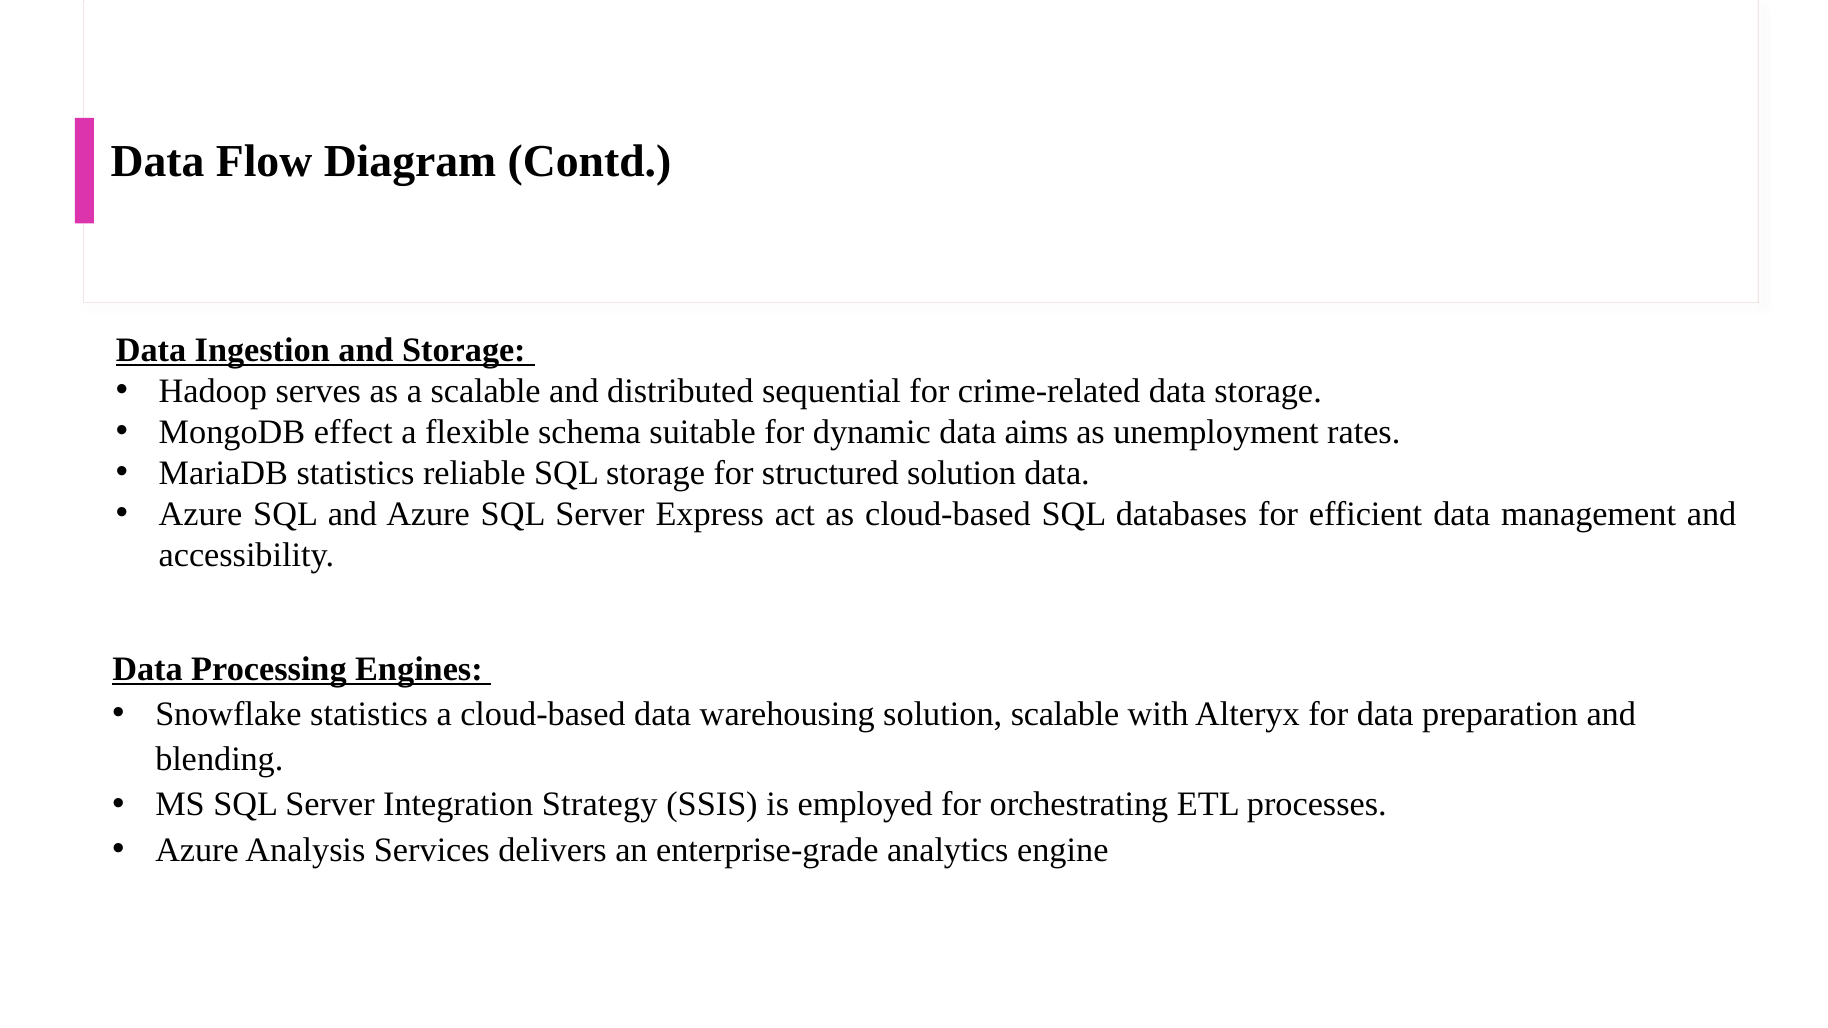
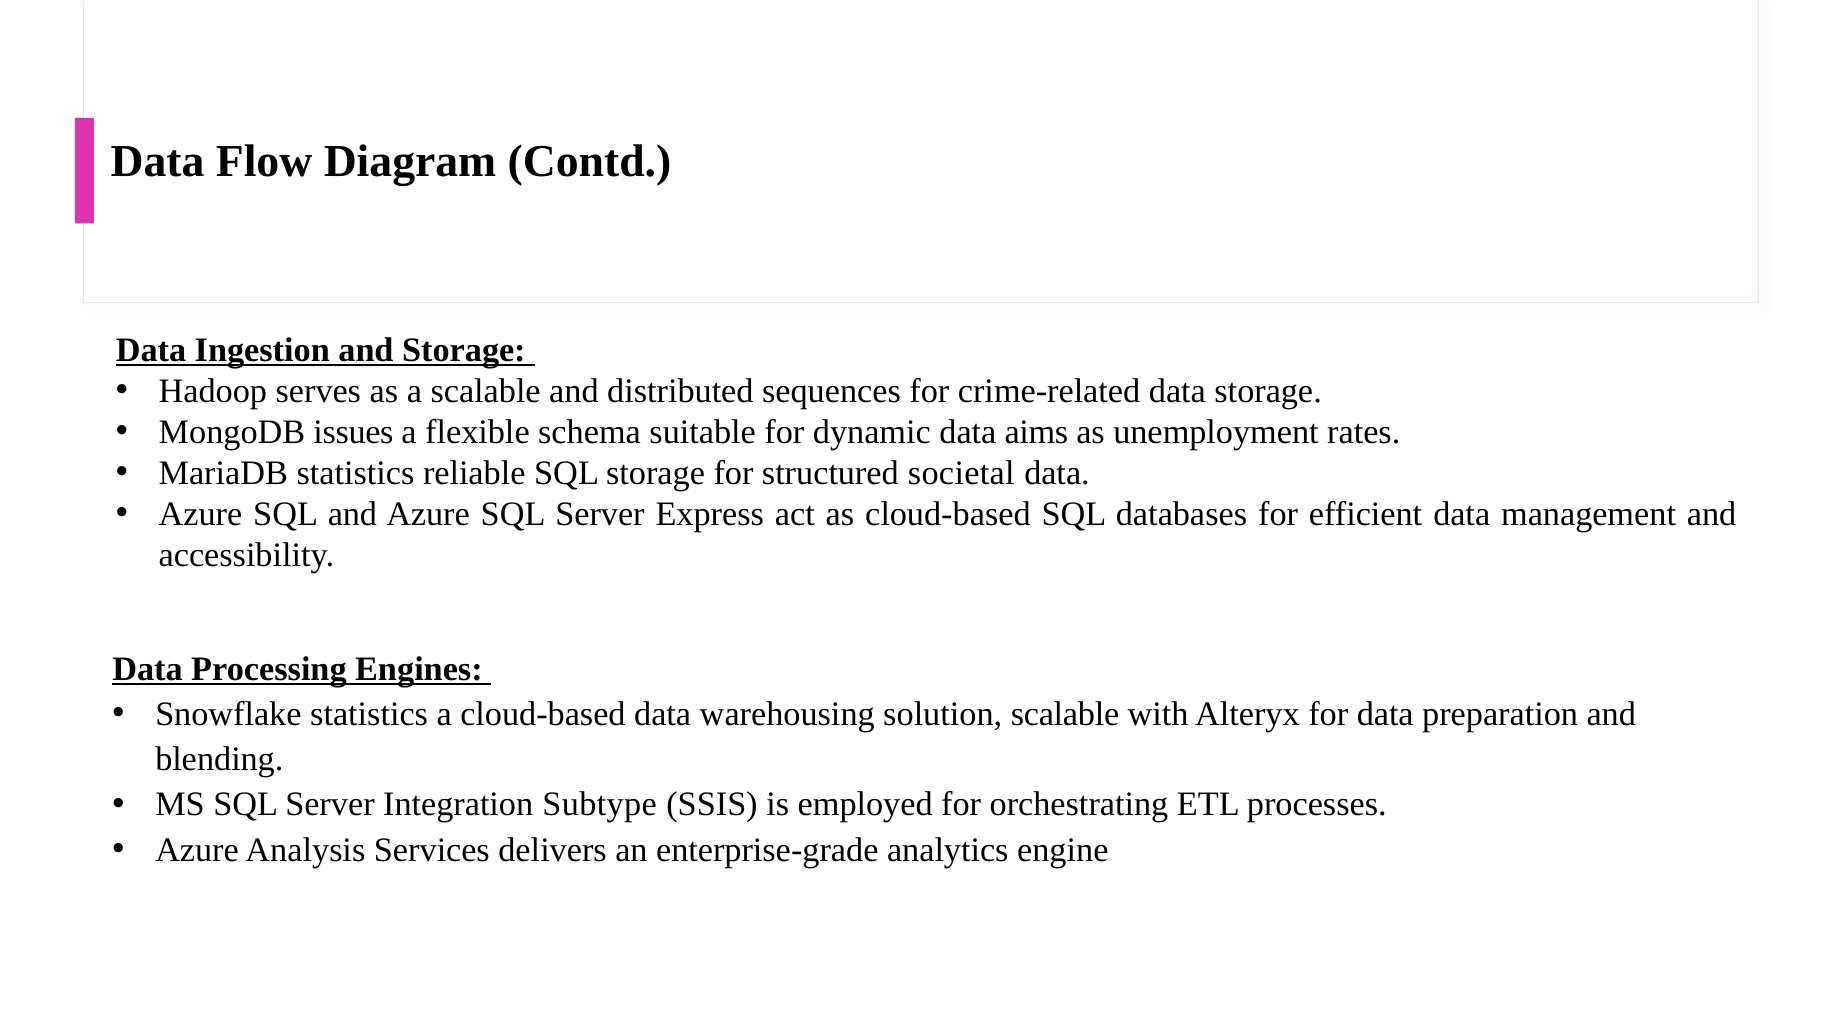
sequential: sequential -> sequences
effect: effect -> issues
structured solution: solution -> societal
Strategy: Strategy -> Subtype
